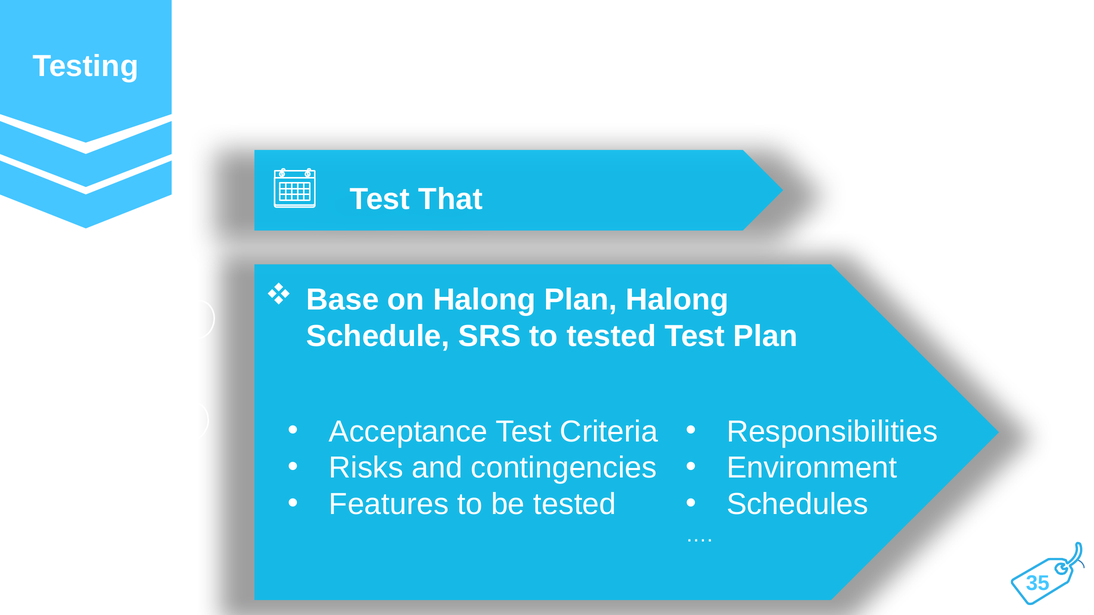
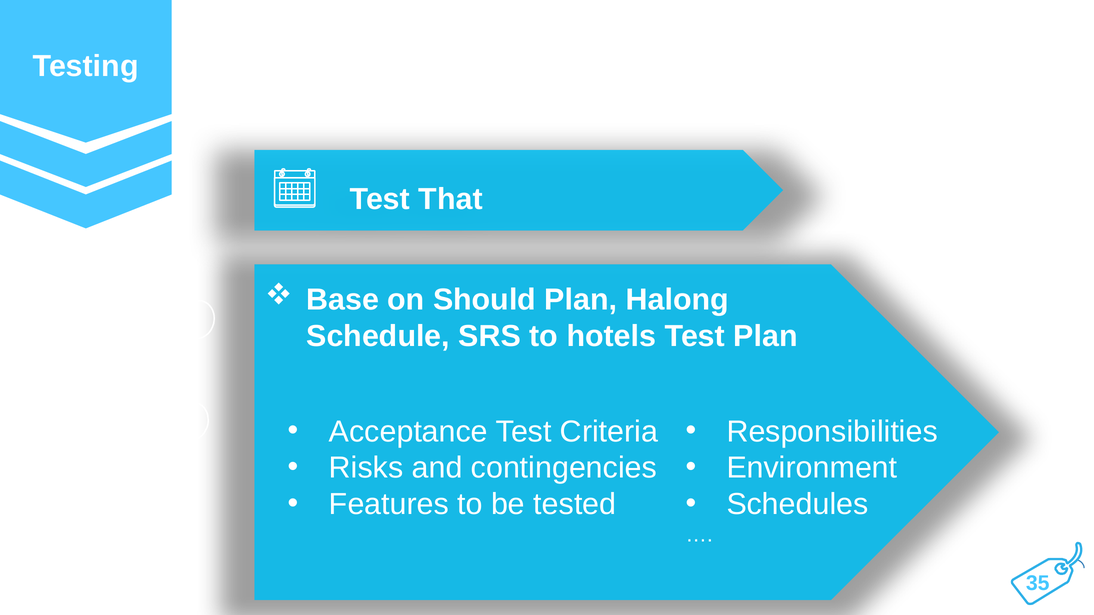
on Halong: Halong -> Should
to tested: tested -> hotels
